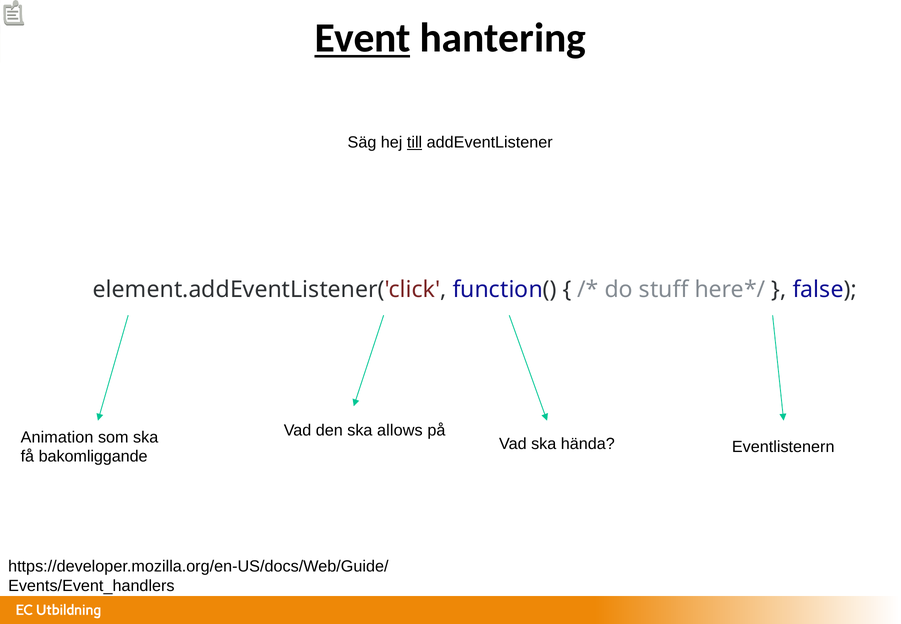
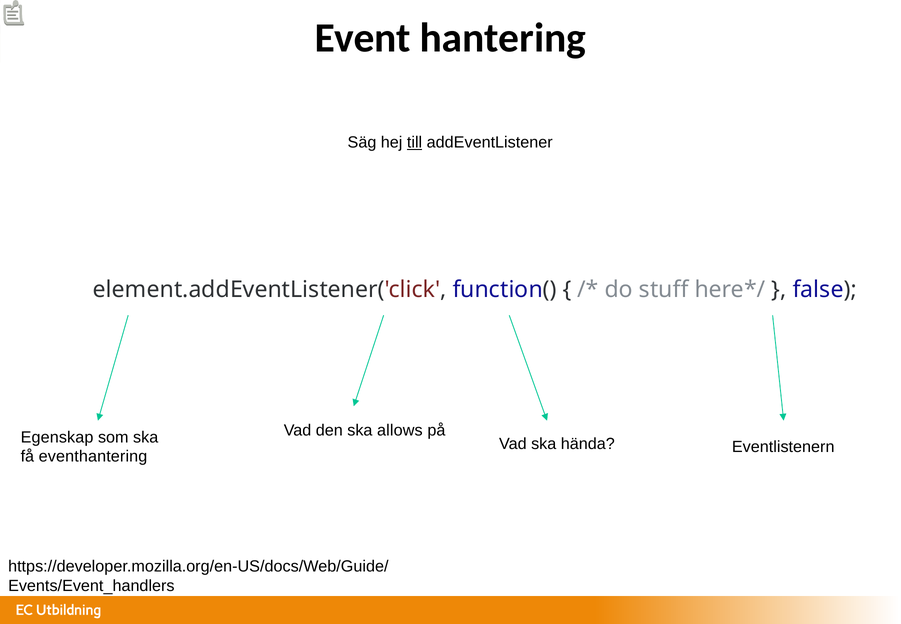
Event underline: present -> none
Animation: Animation -> Egenskap
bakomliggande: bakomliggande -> eventhantering
